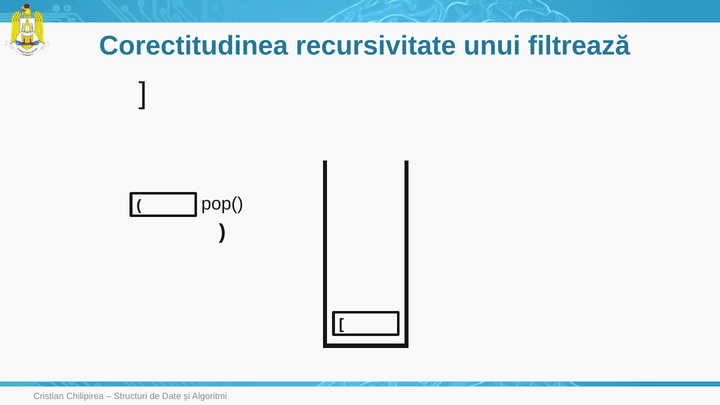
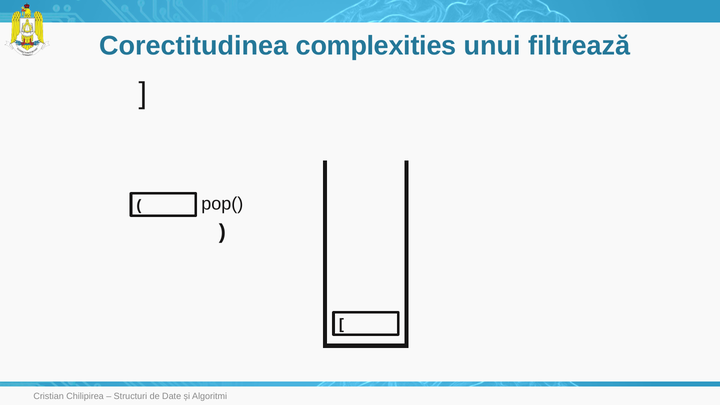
recursivitate: recursivitate -> complexities
